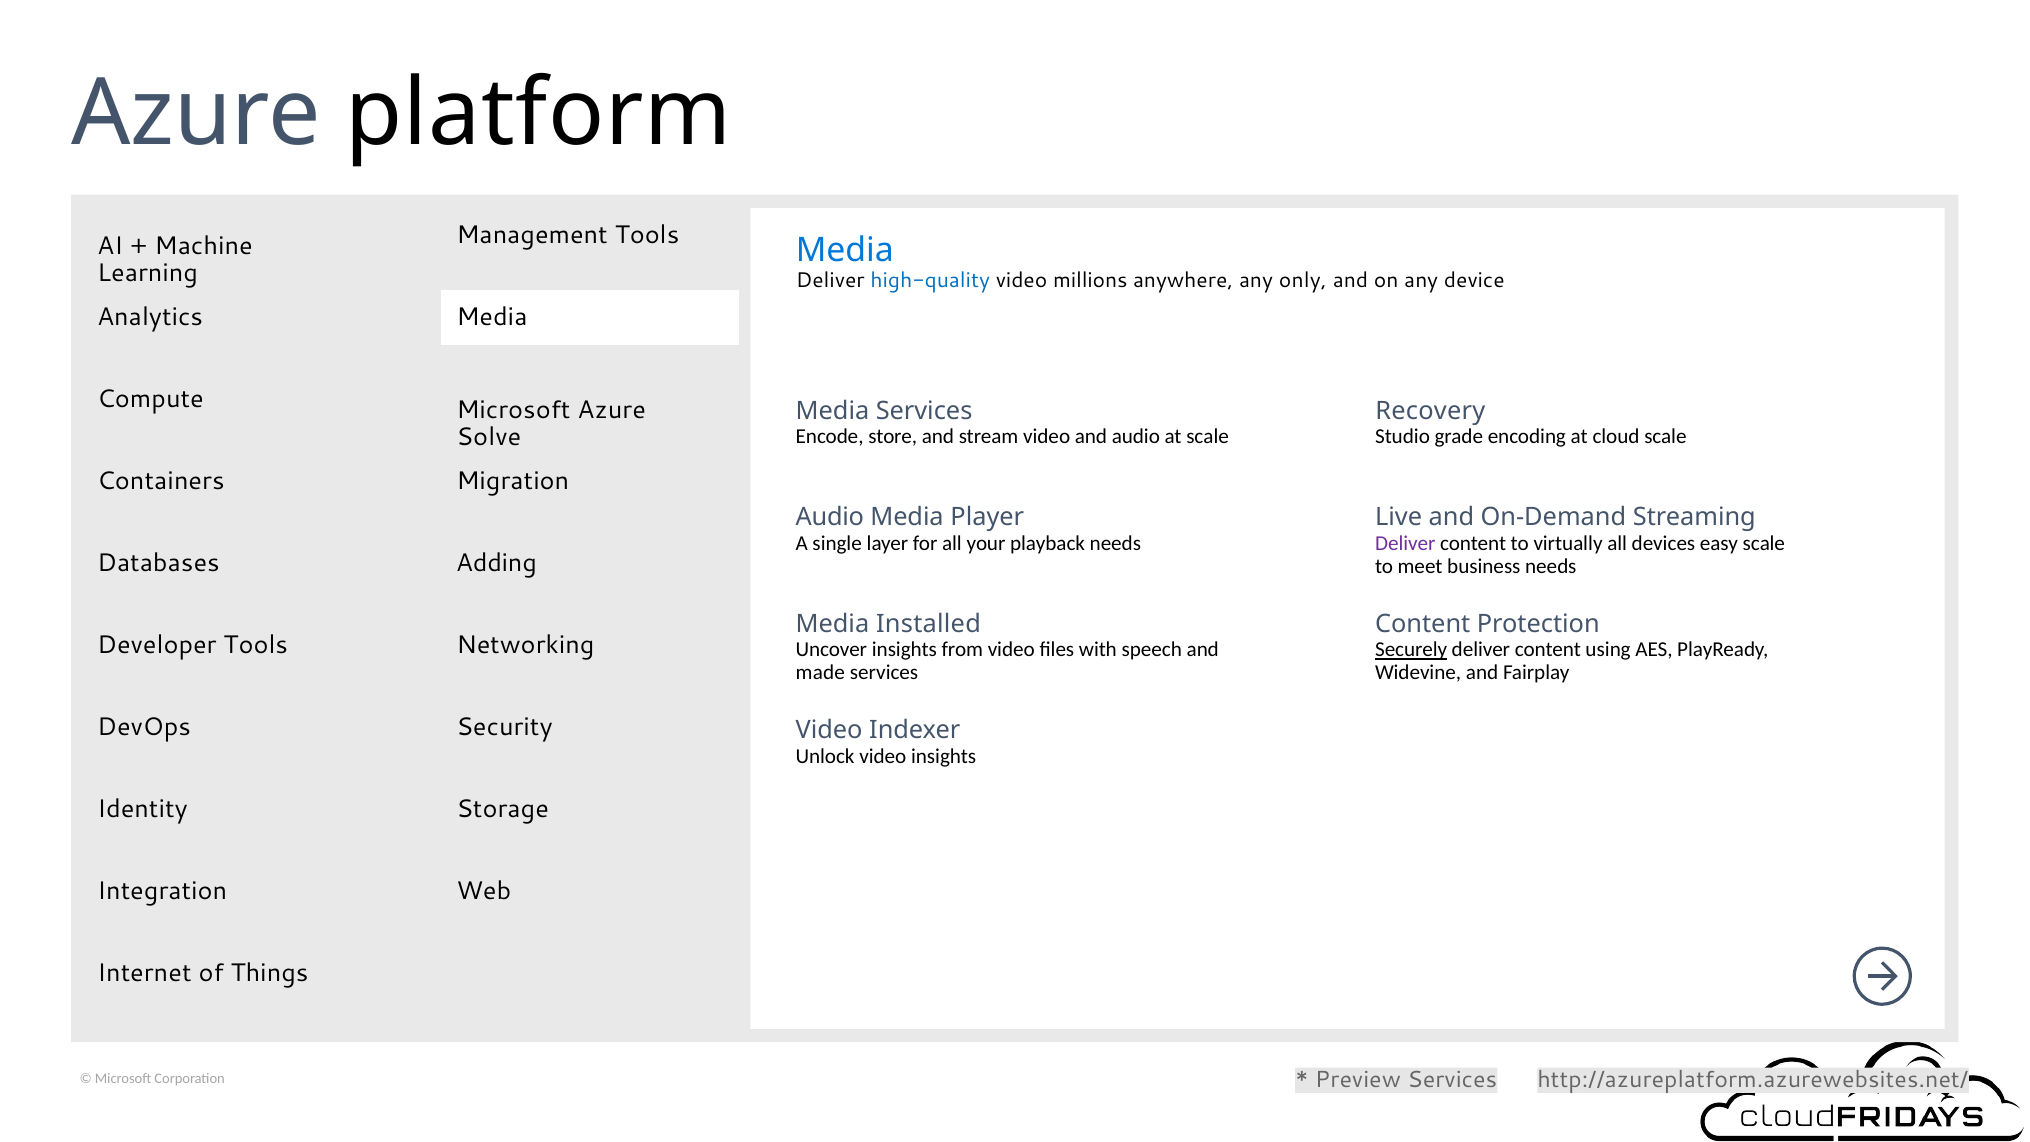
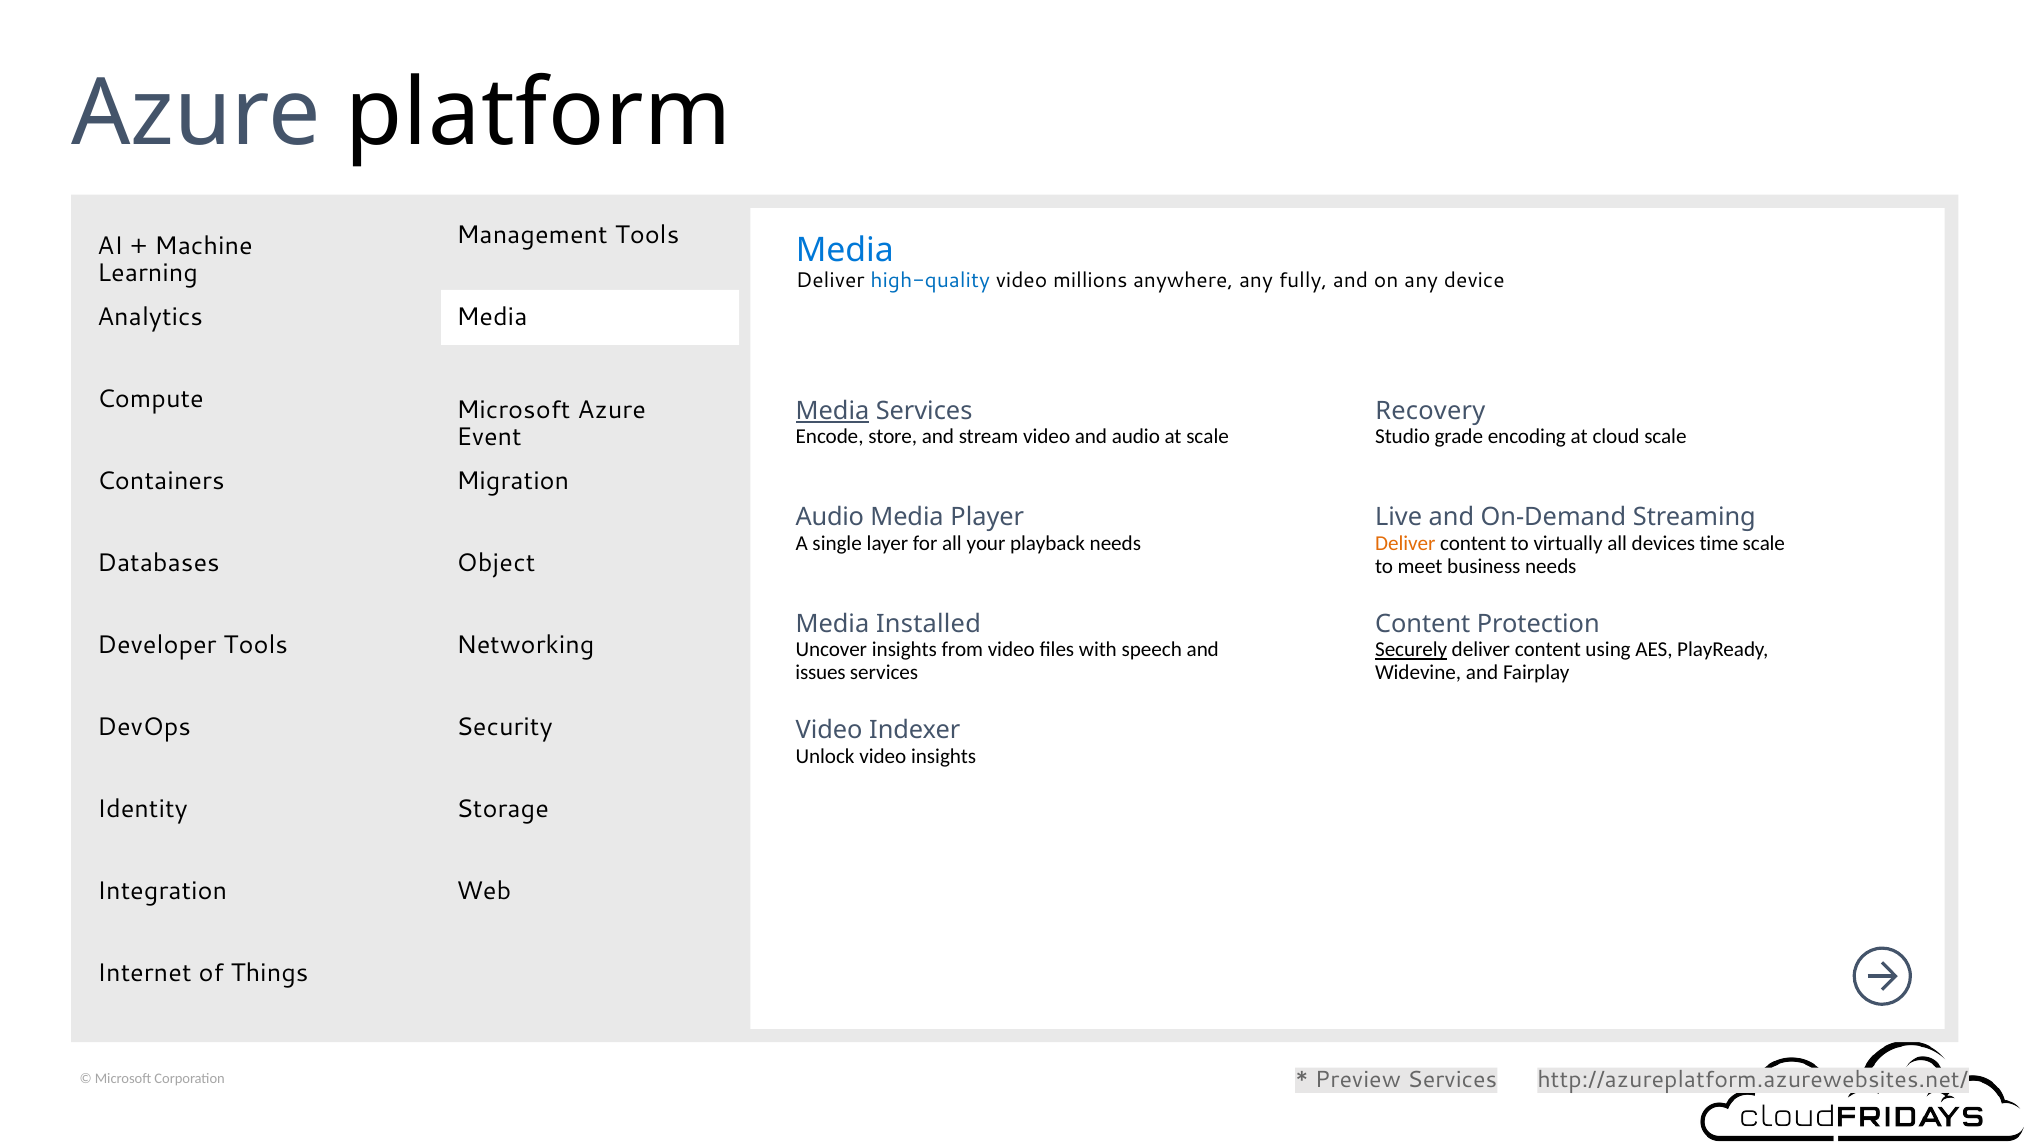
only: only -> fully
Media at (832, 411) underline: none -> present
Solve: Solve -> Event
Deliver at (1405, 543) colour: purple -> orange
easy: easy -> time
Adding: Adding -> Object
made: made -> issues
